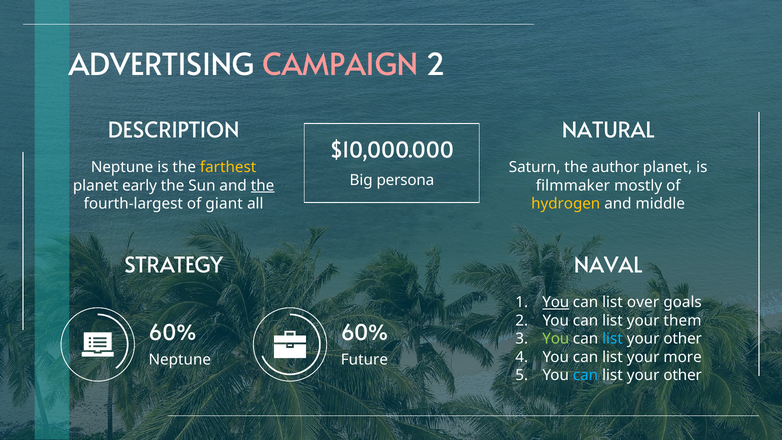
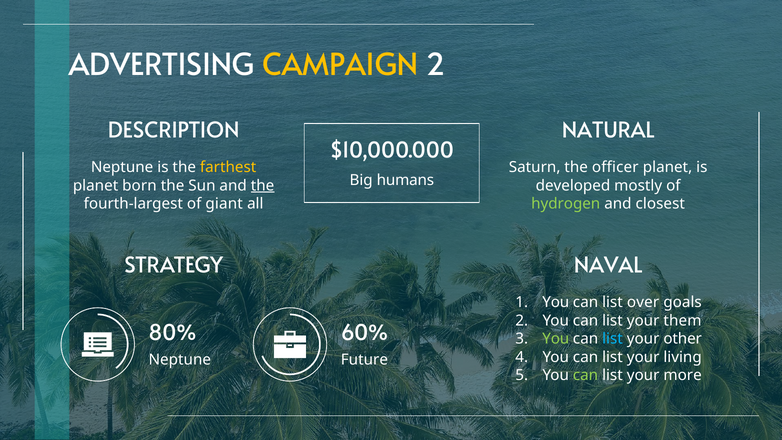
CAMPAIGN colour: pink -> yellow
author: author -> officer
persona: persona -> humans
early: early -> born
filmmaker: filmmaker -> developed
hydrogen colour: yellow -> light green
middle: middle -> closest
You at (556, 302) underline: present -> none
60% at (173, 333): 60% -> 80%
more: more -> living
can at (585, 375) colour: light blue -> light green
other at (683, 375): other -> more
